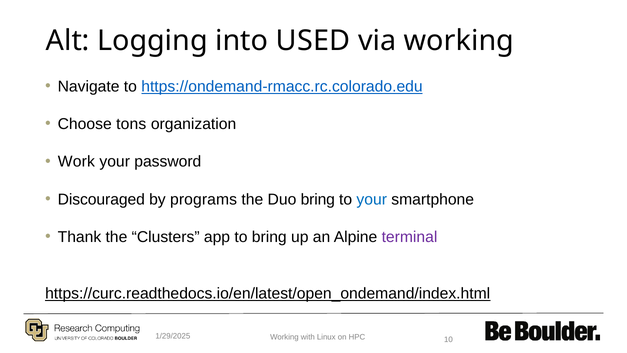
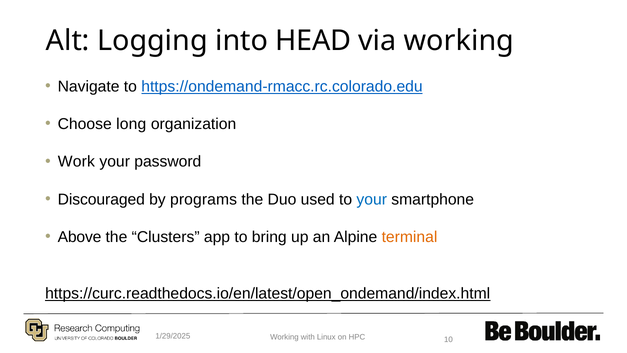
USED: USED -> HEAD
tons: tons -> long
Duo bring: bring -> used
Thank: Thank -> Above
terminal colour: purple -> orange
